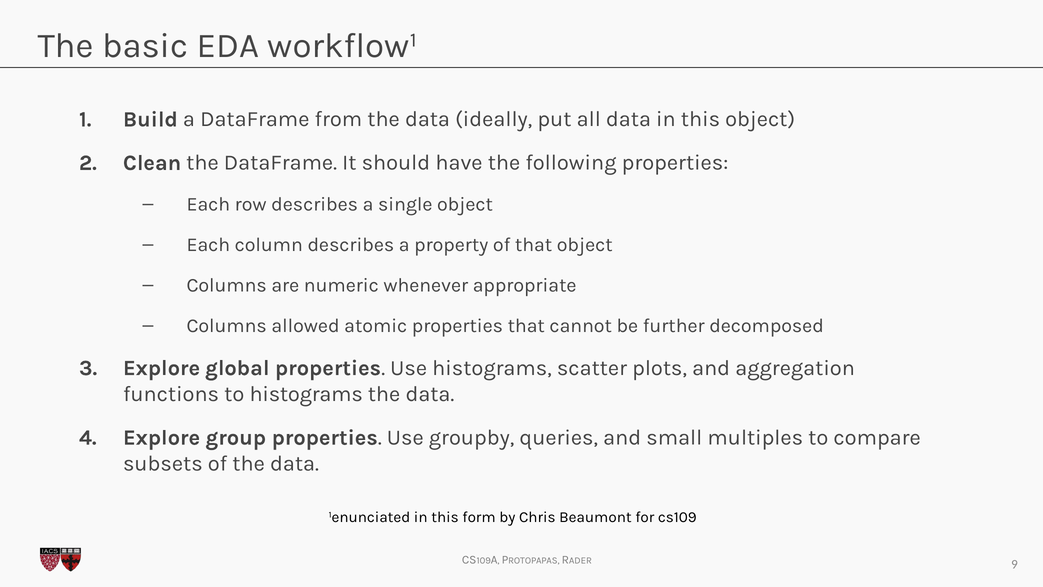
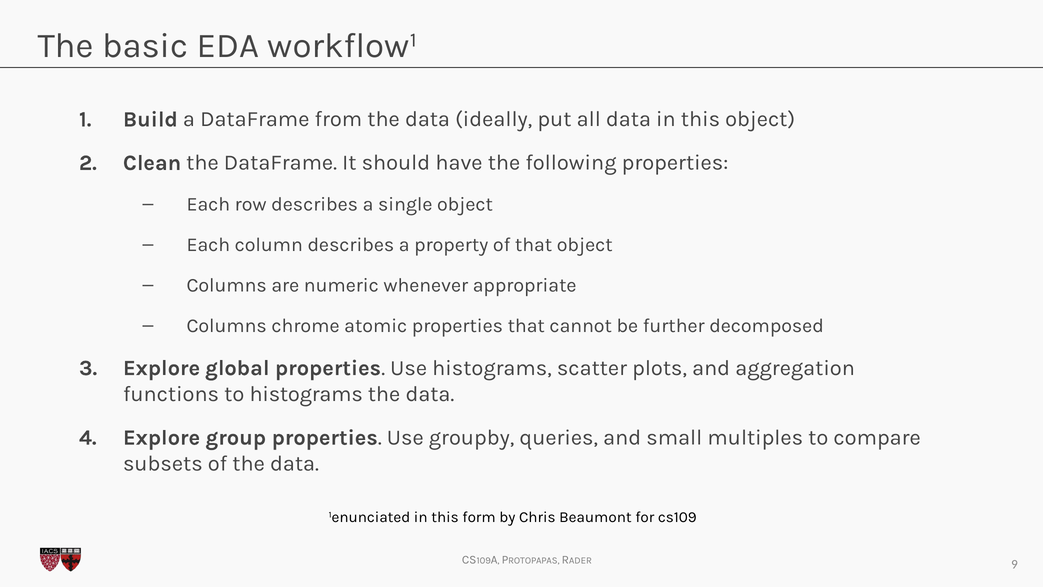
allowed: allowed -> chrome
